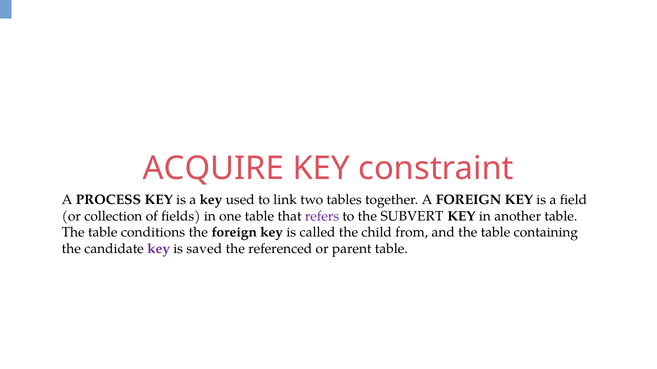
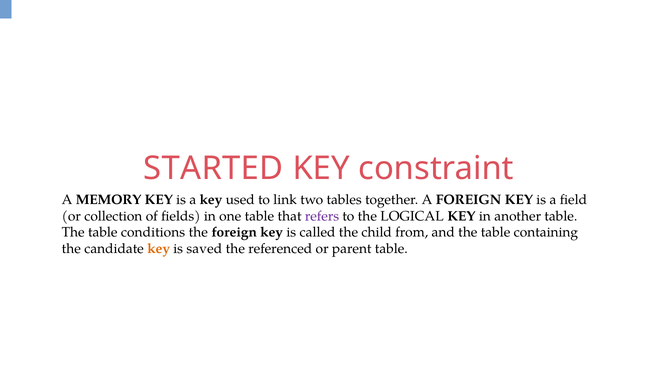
ACQUIRE: ACQUIRE -> STARTED
PROCESS: PROCESS -> MEMORY
SUBVERT: SUBVERT -> LOGICAL
key at (159, 249) colour: purple -> orange
